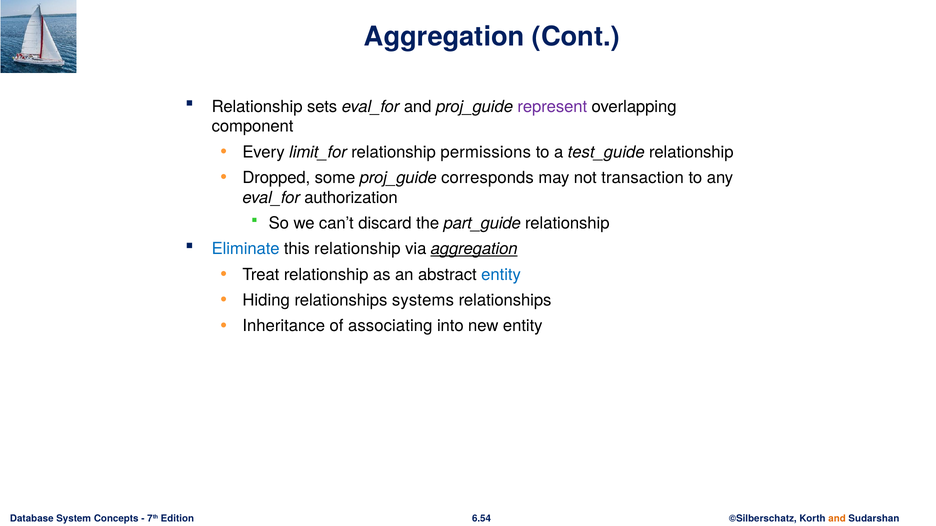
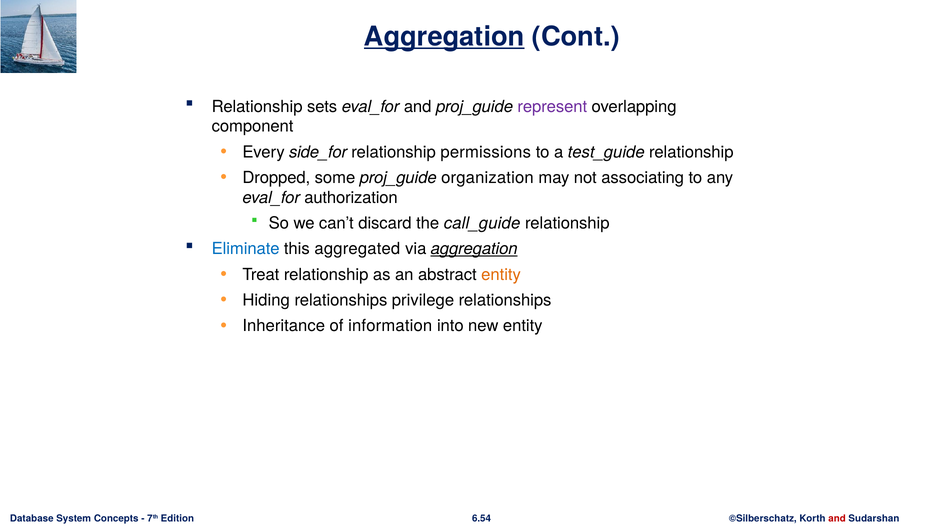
Aggregation at (444, 37) underline: none -> present
limit_for: limit_for -> side_for
corresponds: corresponds -> organization
transaction: transaction -> associating
part_guide: part_guide -> call_guide
this relationship: relationship -> aggregated
entity at (501, 275) colour: blue -> orange
systems: systems -> privilege
associating: associating -> information
and at (837, 519) colour: orange -> red
